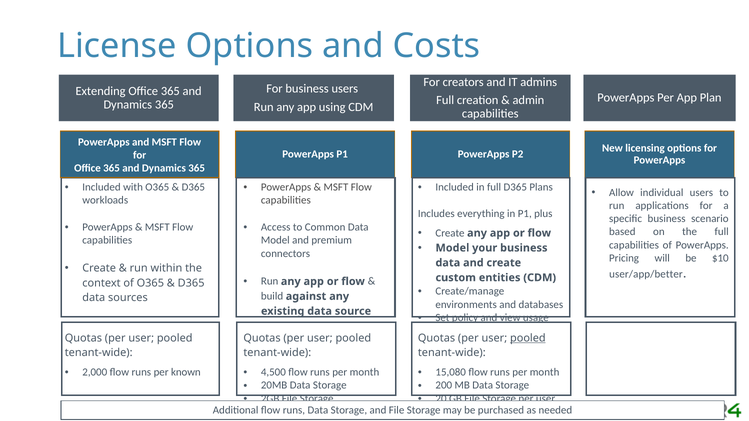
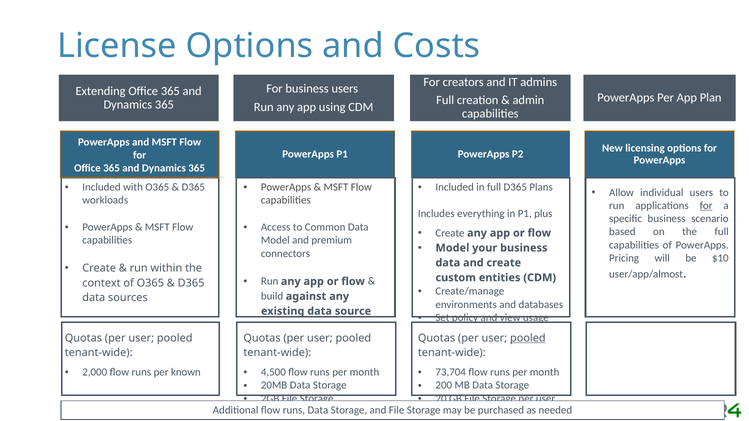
for at (706, 206) underline: none -> present
user/app/better: user/app/better -> user/app/almost
15,080: 15,080 -> 73,704
